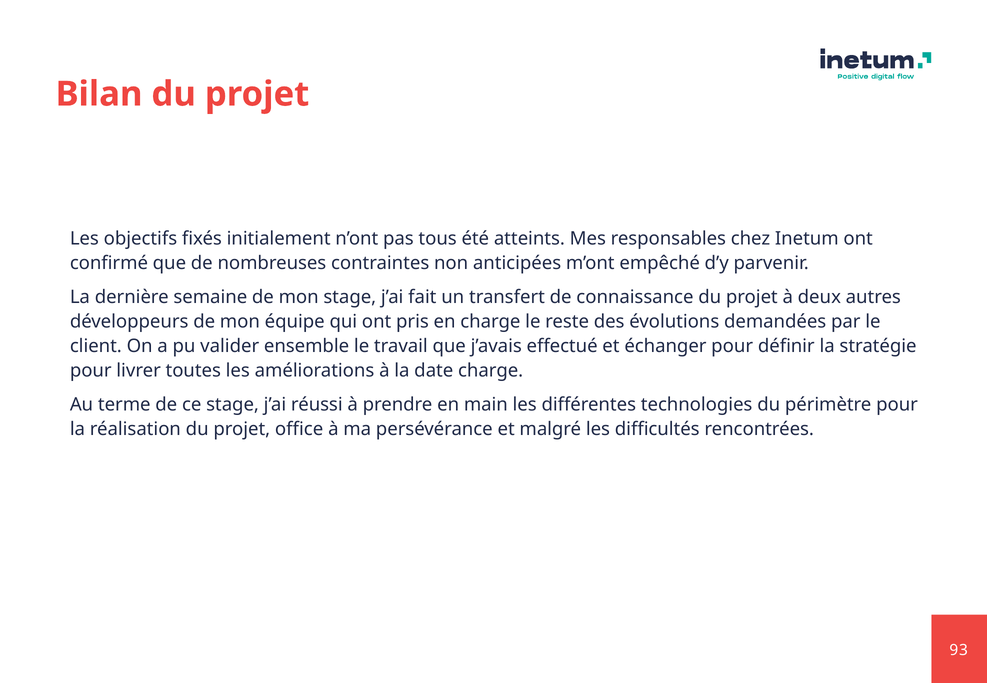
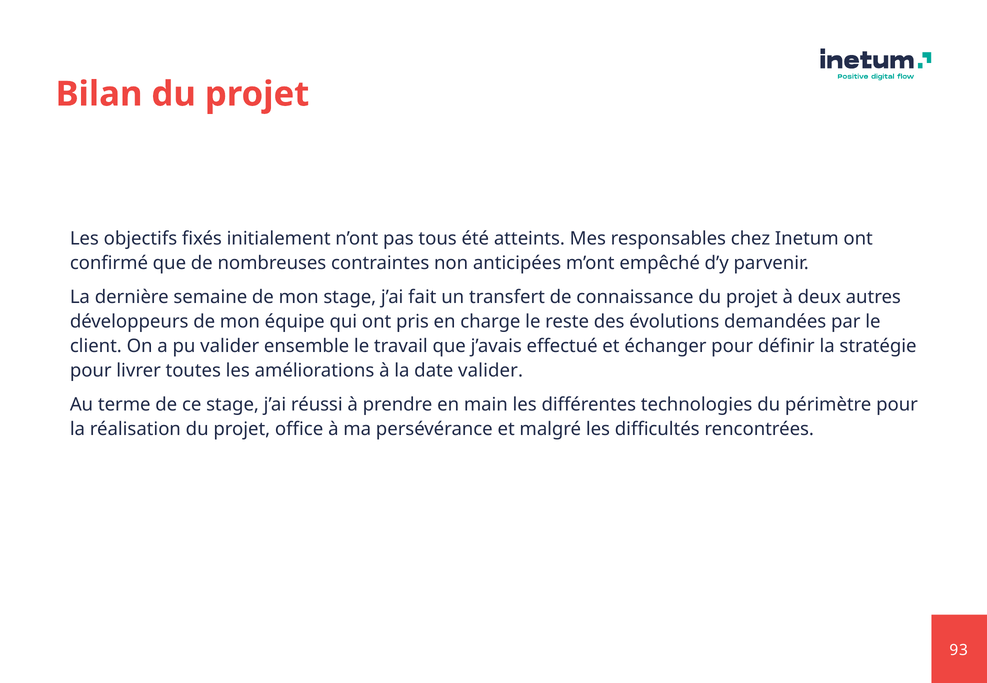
date charge: charge -> valider
